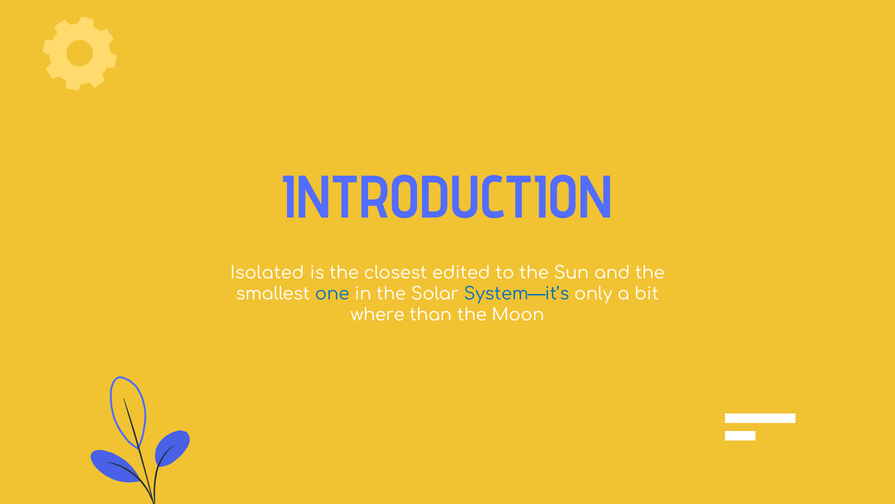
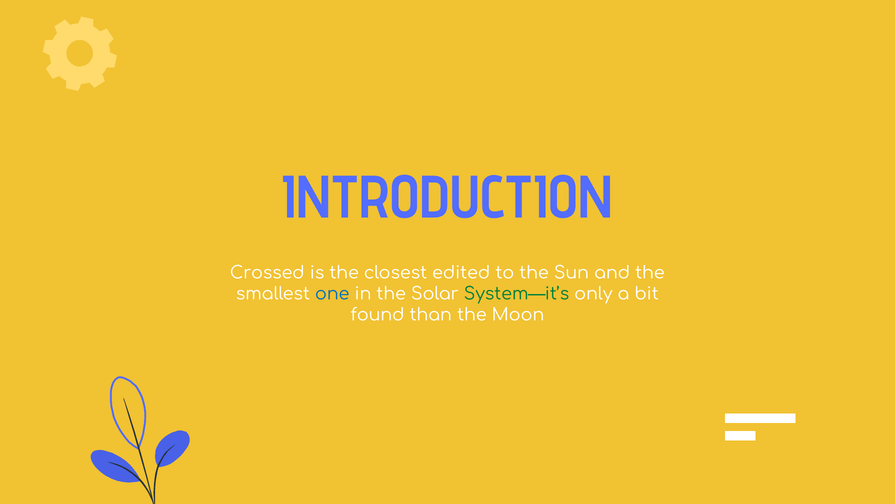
Isolated: Isolated -> Crossed
System—it’s colour: blue -> green
where: where -> found
